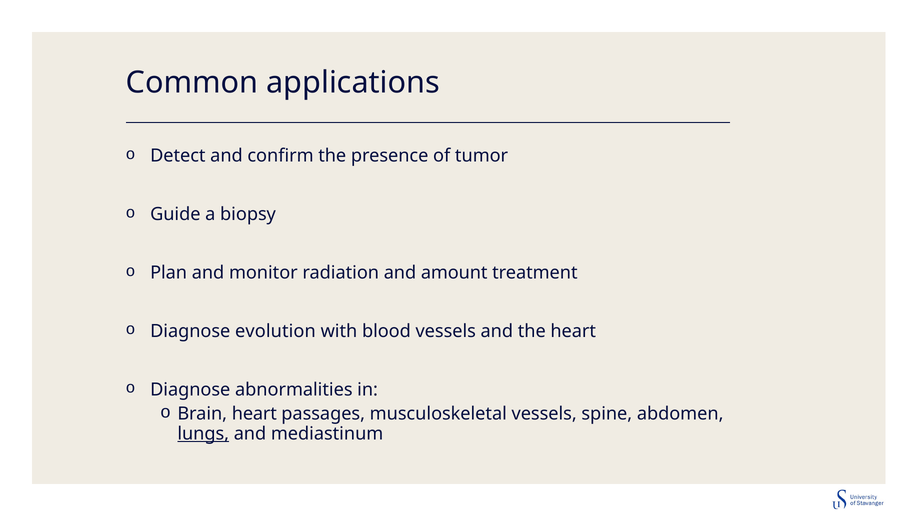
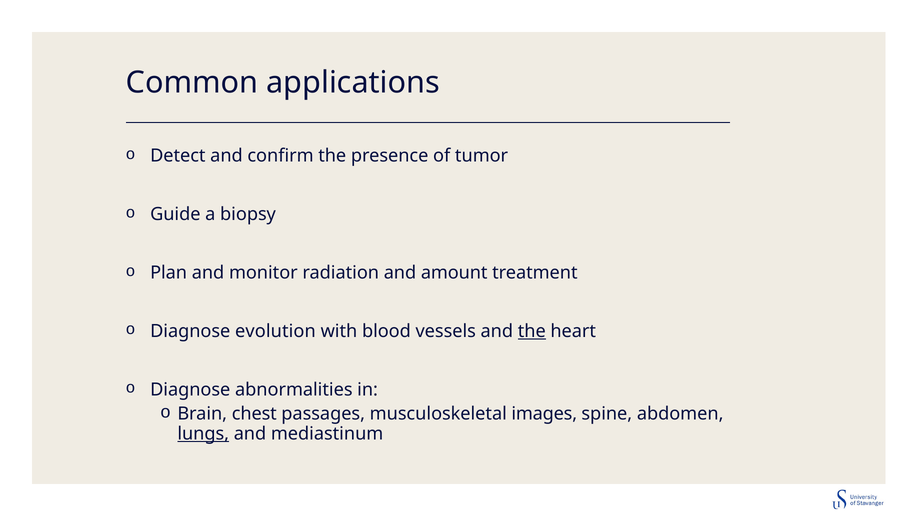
the at (532, 331) underline: none -> present
Brain heart: heart -> chest
musculoskeletal vessels: vessels -> images
